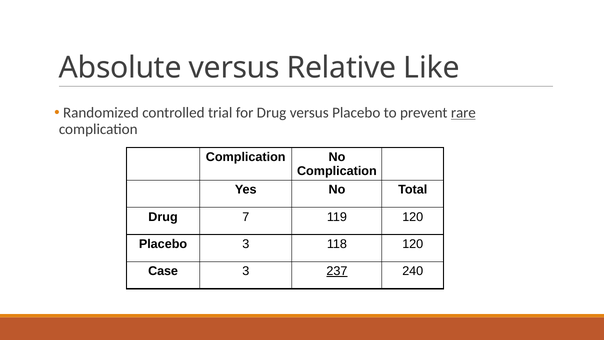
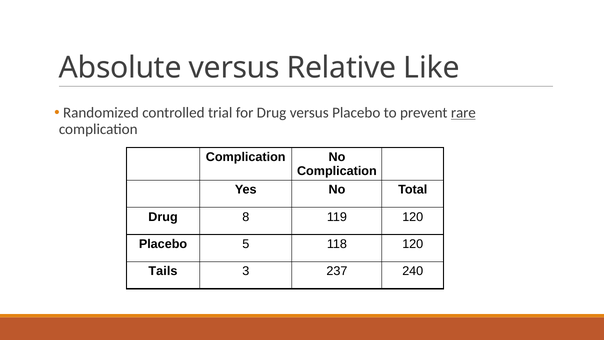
7: 7 -> 8
Placebo 3: 3 -> 5
Case: Case -> Tails
237 underline: present -> none
